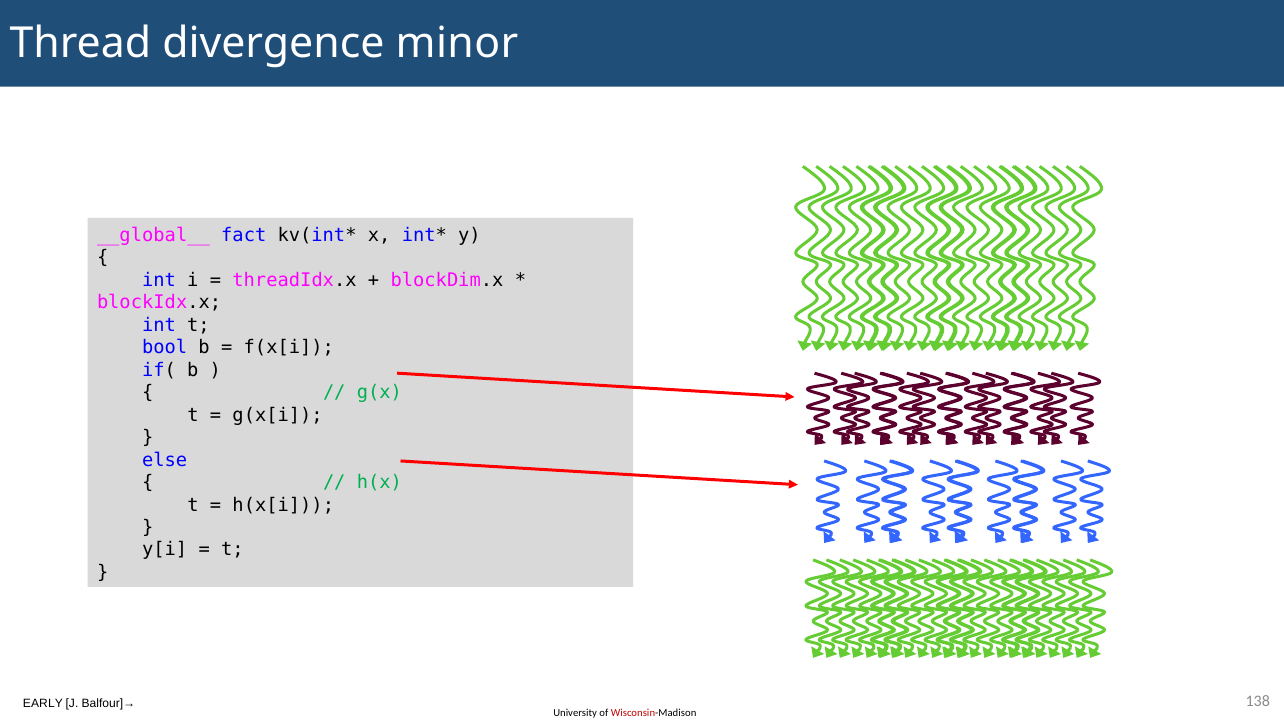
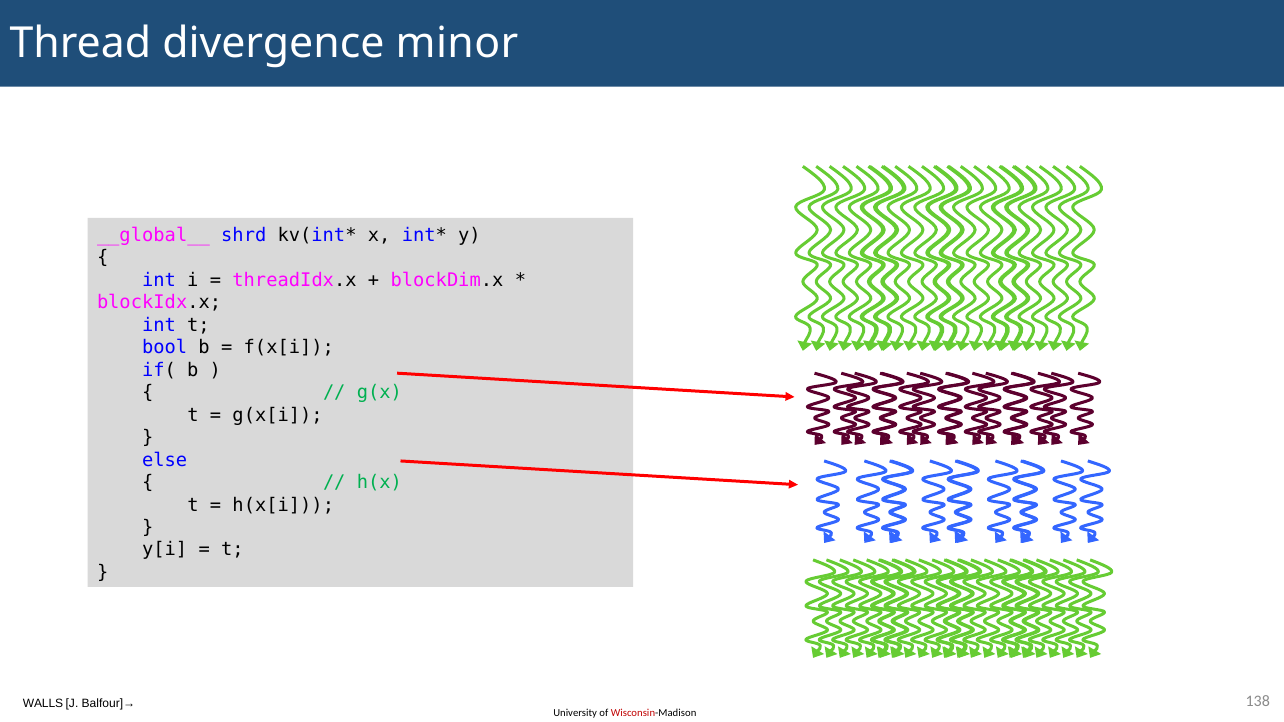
fact: fact -> shrd
EARLY: EARLY -> WALLS
